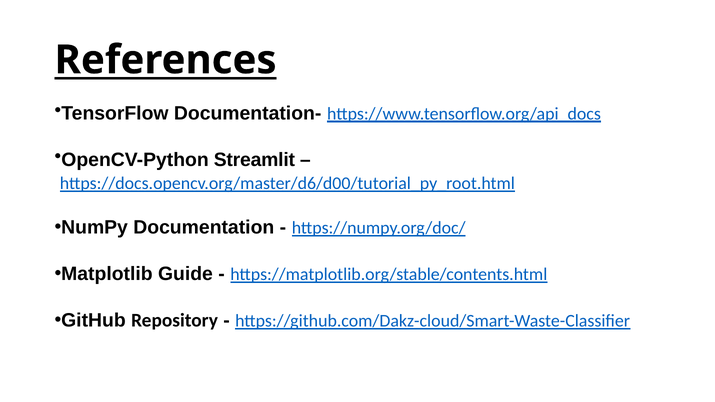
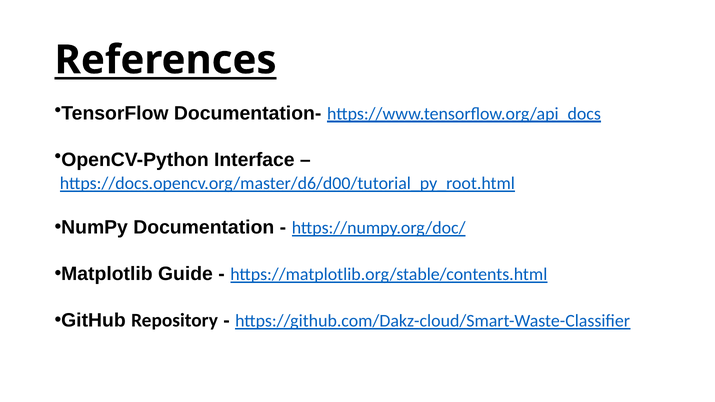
Streamlit: Streamlit -> Interface
